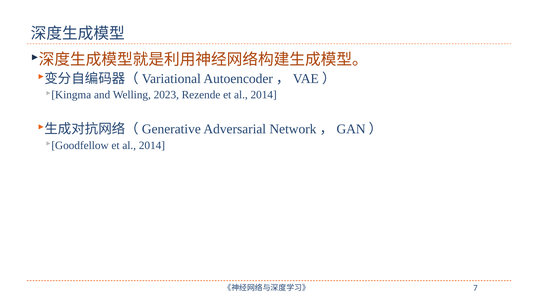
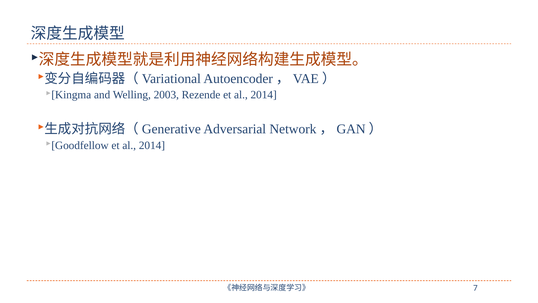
2023: 2023 -> 2003
